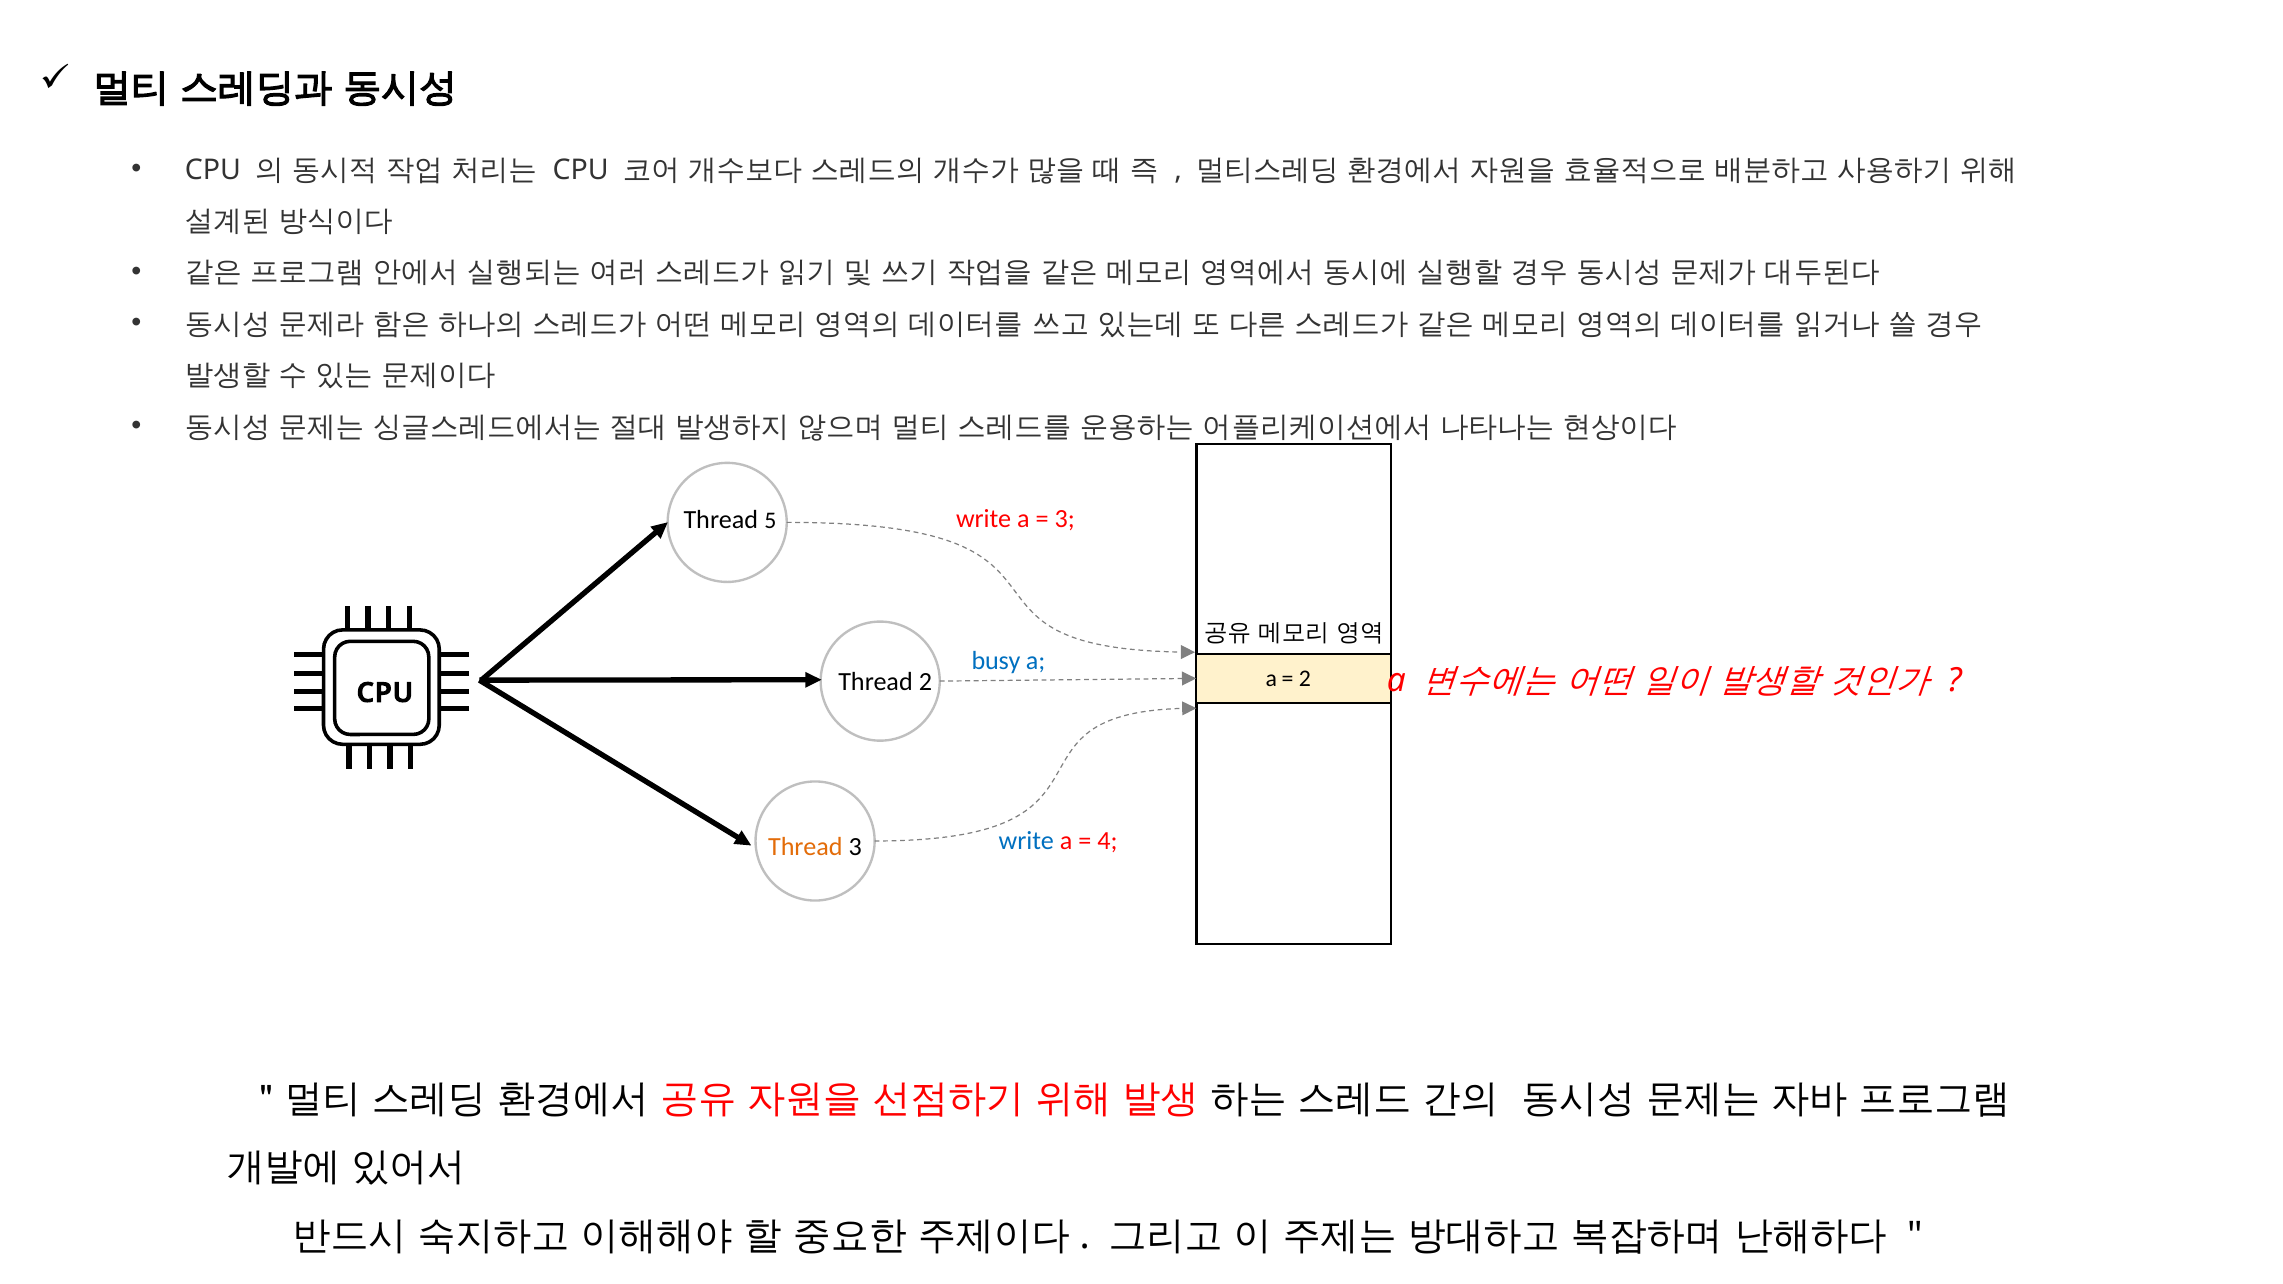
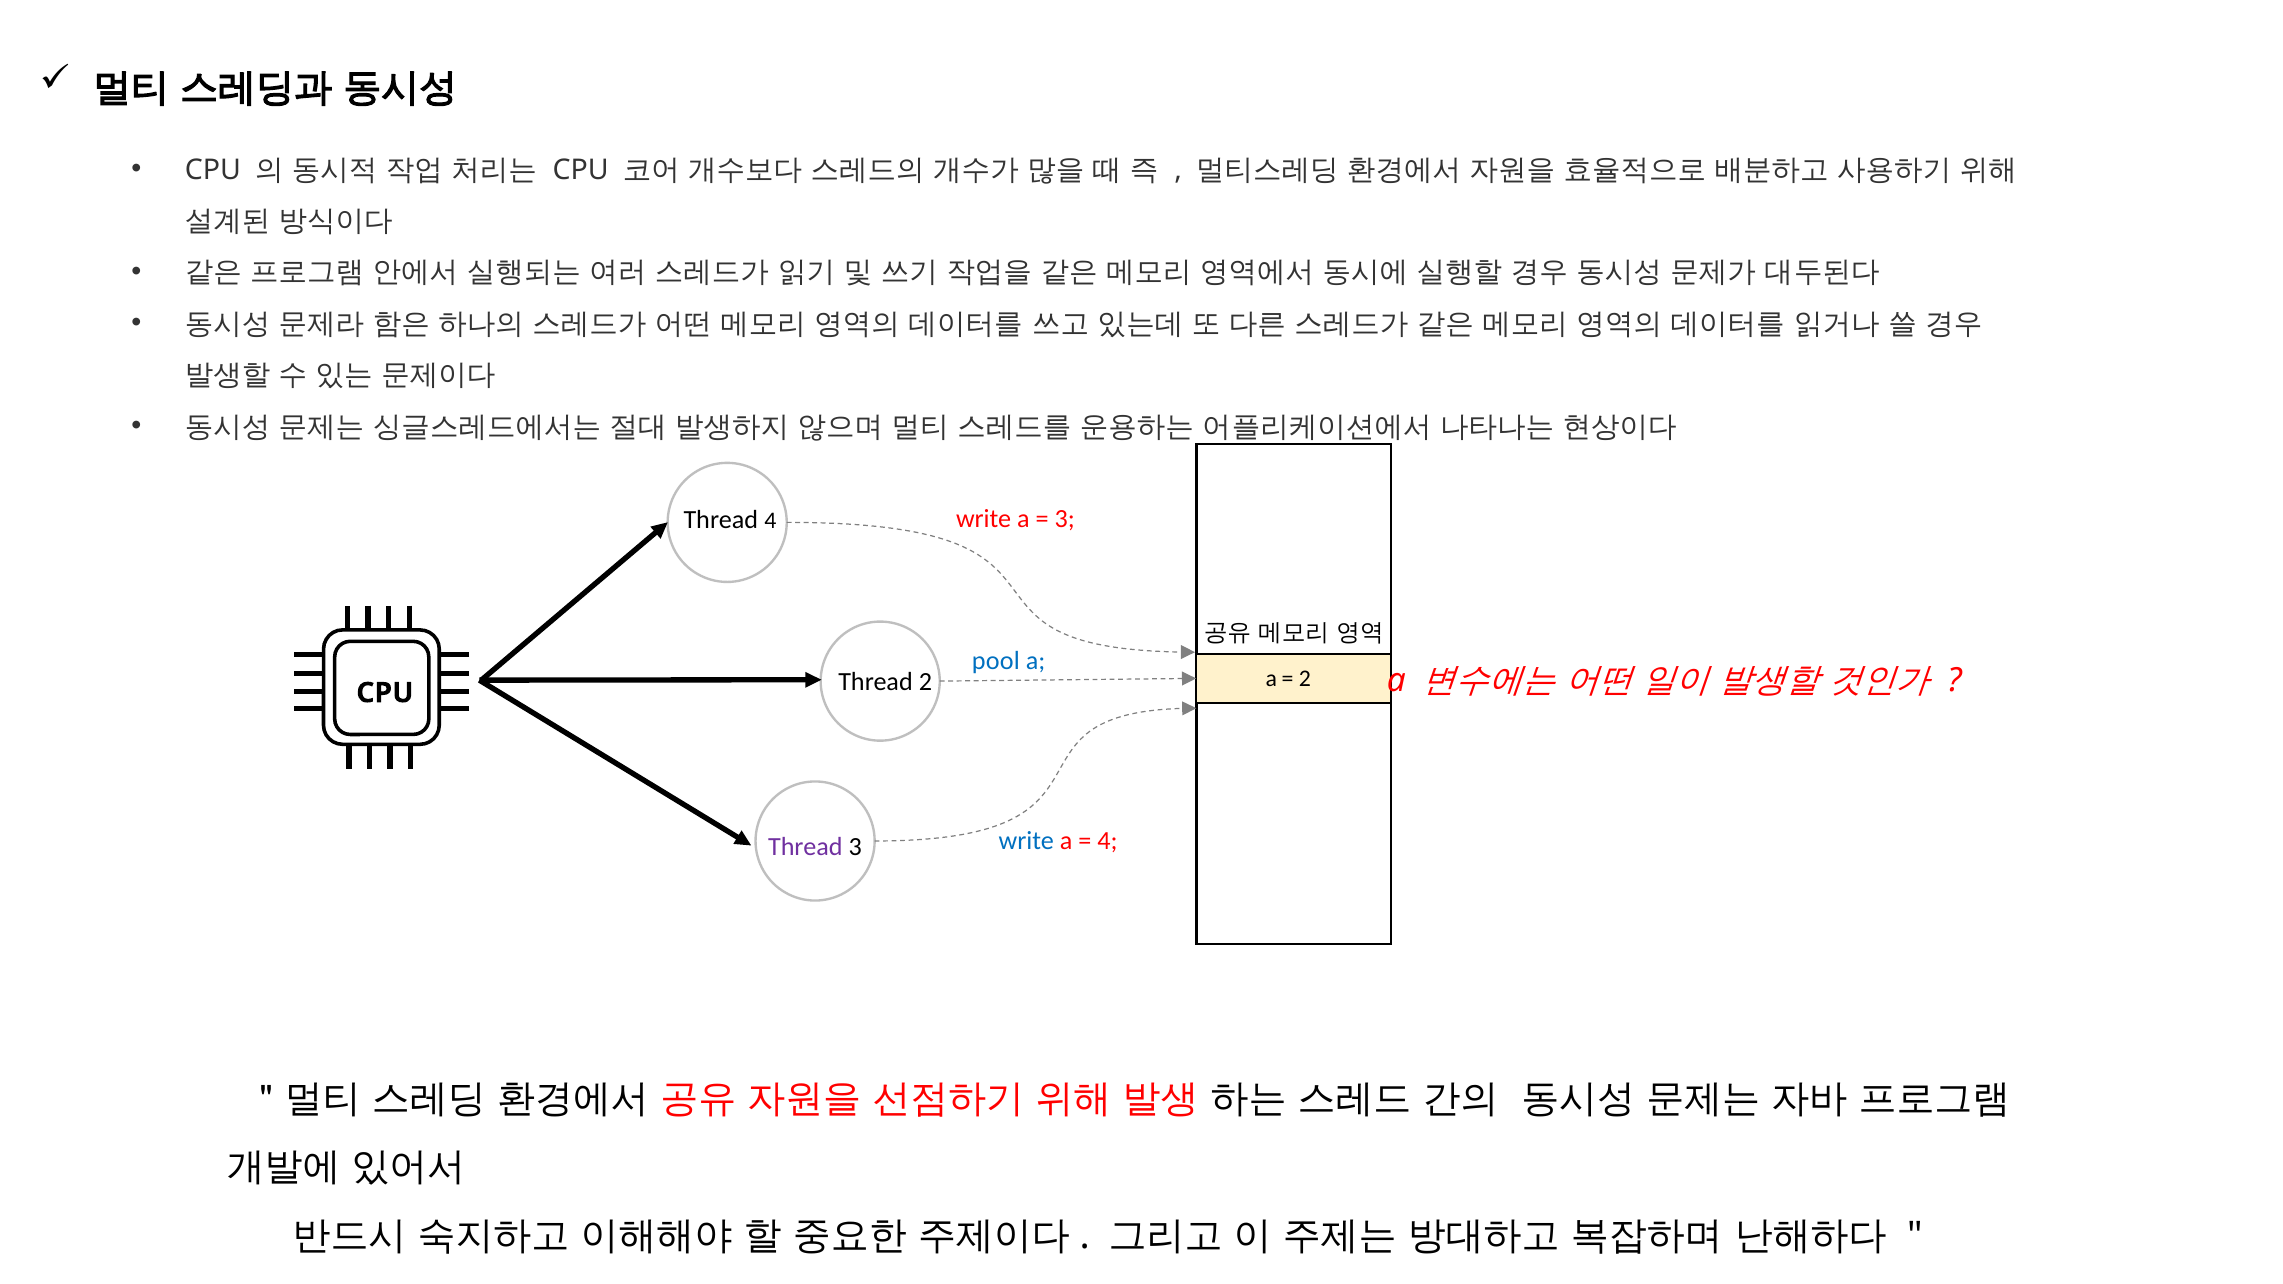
Thread 5: 5 -> 4
busy: busy -> pool
Thread at (805, 847) colour: orange -> purple
